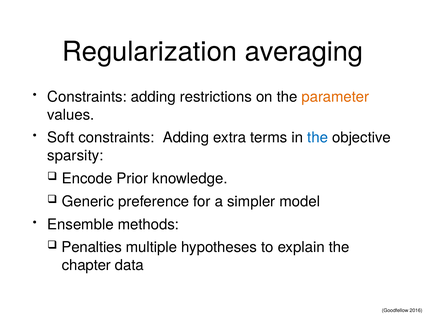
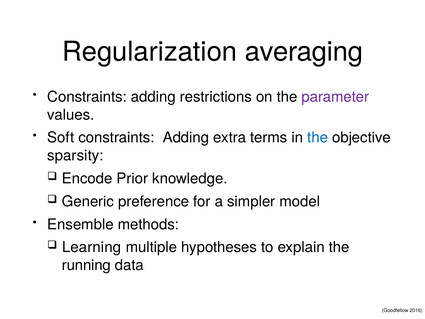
parameter colour: orange -> purple
Penalties: Penalties -> Learning
chapter: chapter -> running
